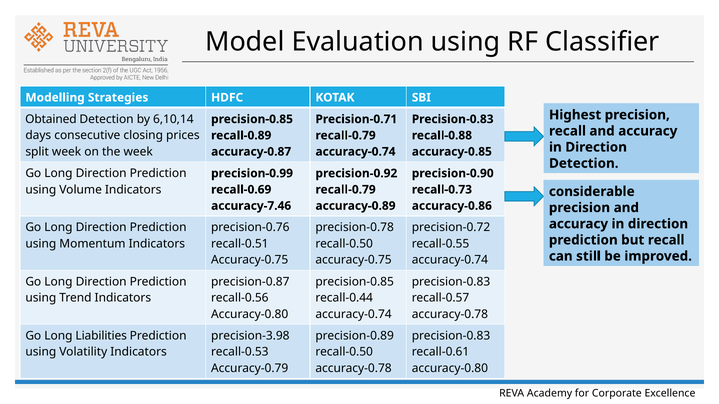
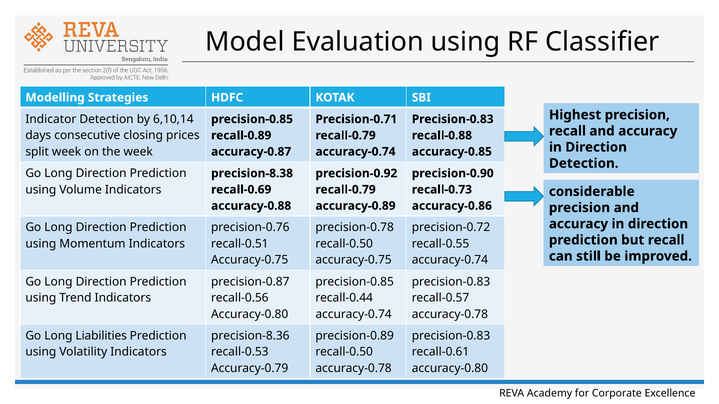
Obtained: Obtained -> Indicator
precision-0.99: precision-0.99 -> precision-8.38
accuracy-7.46: accuracy-7.46 -> accuracy-0.88
precision-3.98: precision-3.98 -> precision-8.36
